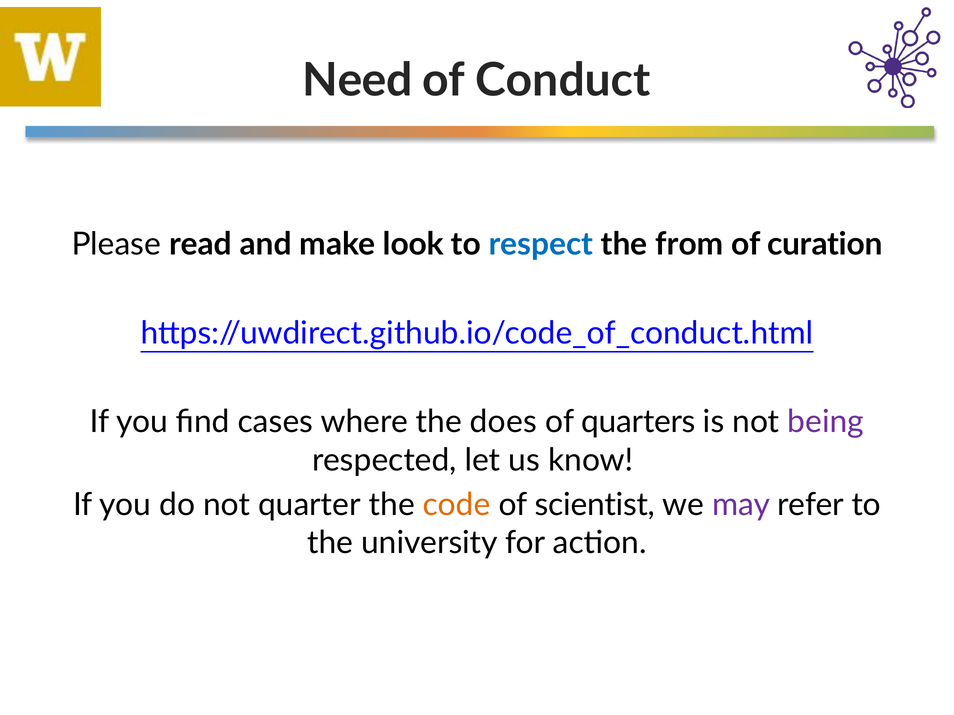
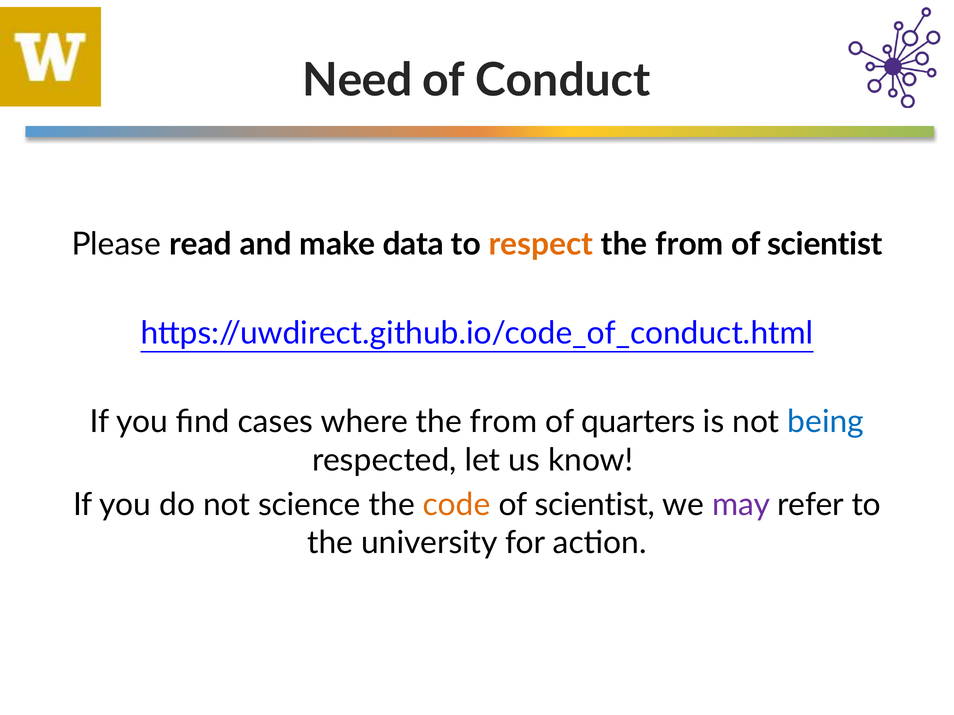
look: look -> data
respect colour: blue -> orange
curation at (825, 244): curation -> scientist
where the does: does -> from
being colour: purple -> blue
quarter: quarter -> science
